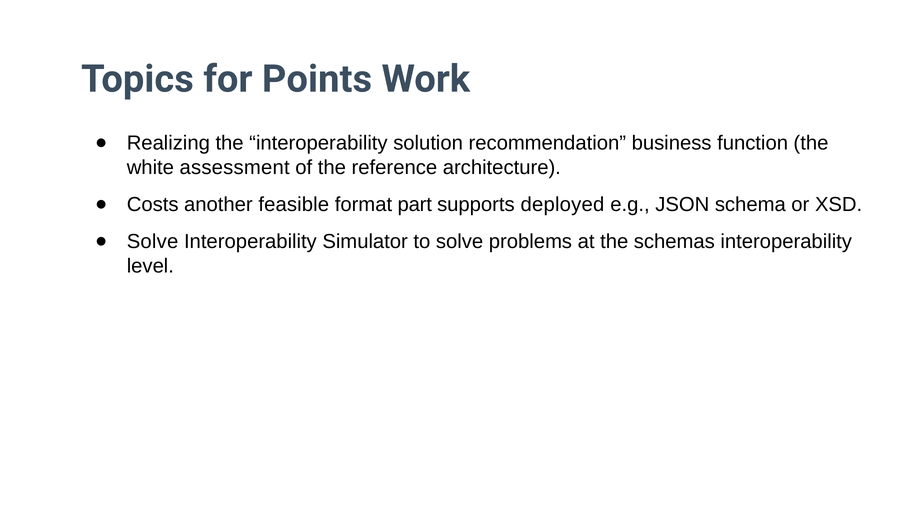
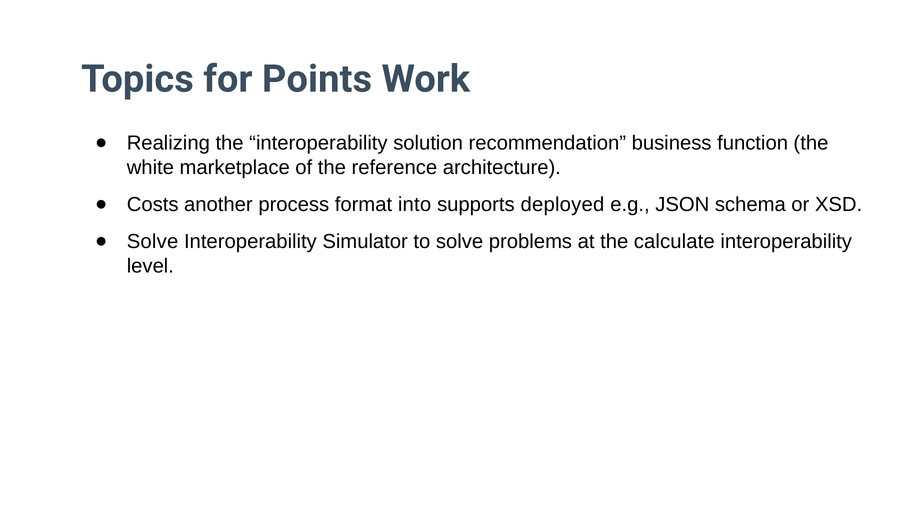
assessment: assessment -> marketplace
feasible: feasible -> process
part: part -> into
schemas: schemas -> calculate
